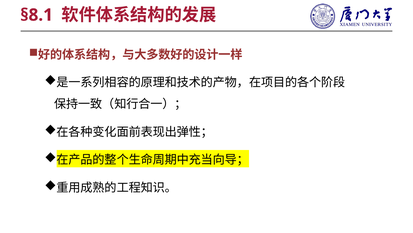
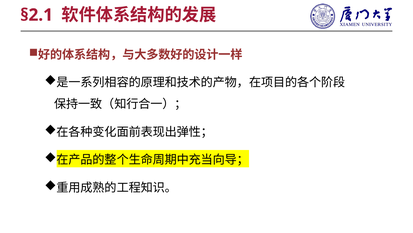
§8.1: §8.1 -> §2.1
